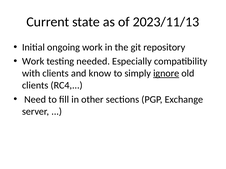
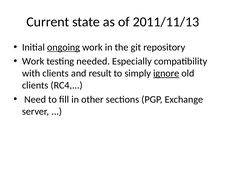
2023/11/13: 2023/11/13 -> 2011/11/13
ongoing underline: none -> present
know: know -> result
